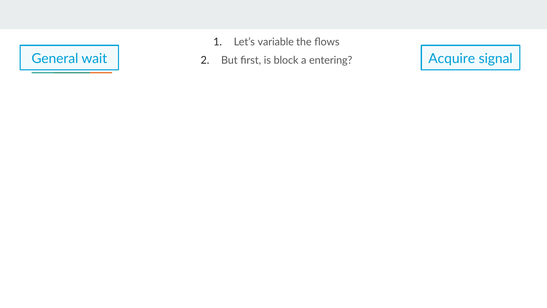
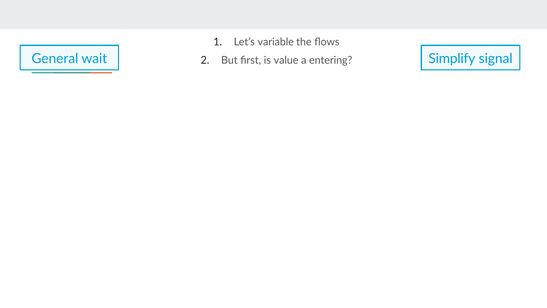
Acquire: Acquire -> Simplify
block: block -> value
